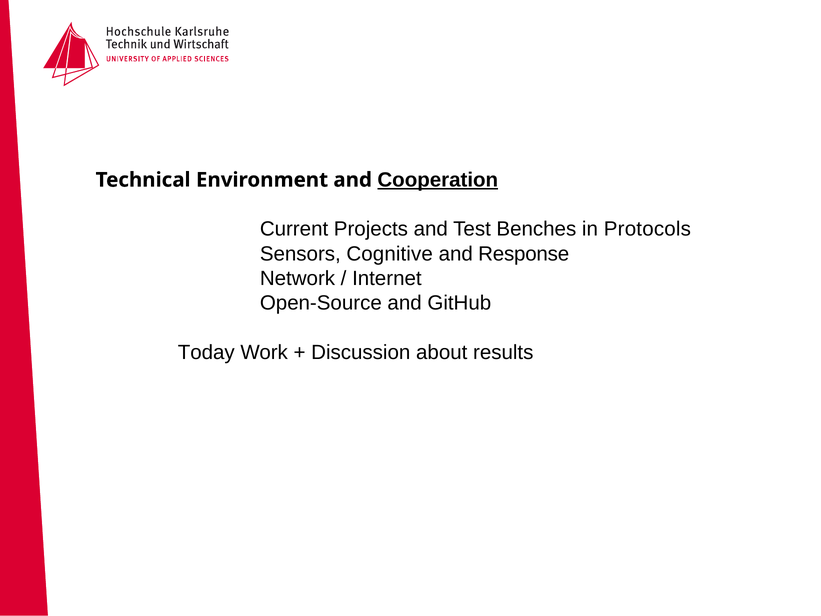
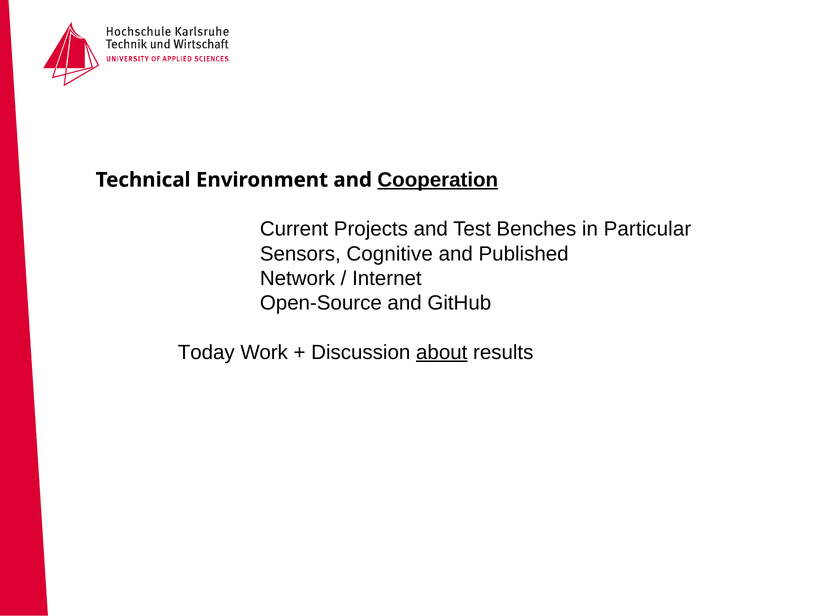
Protocols: Protocols -> Particular
Response: Response -> Published
about underline: none -> present
